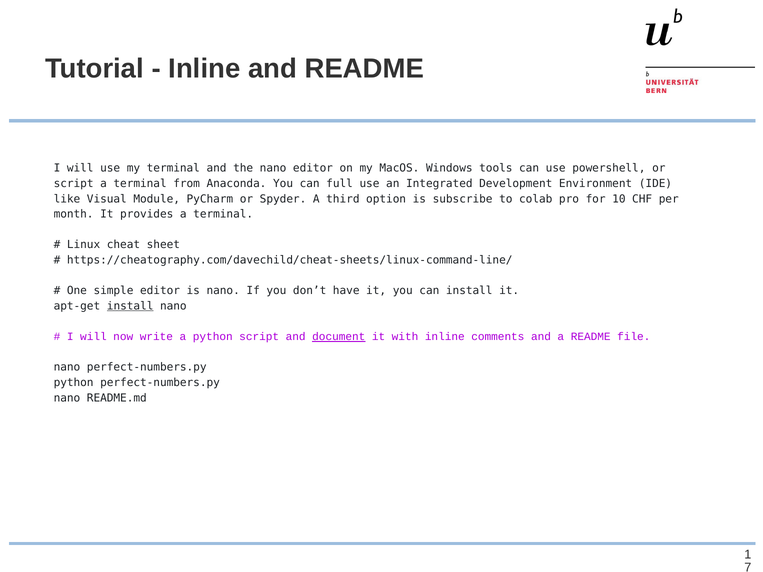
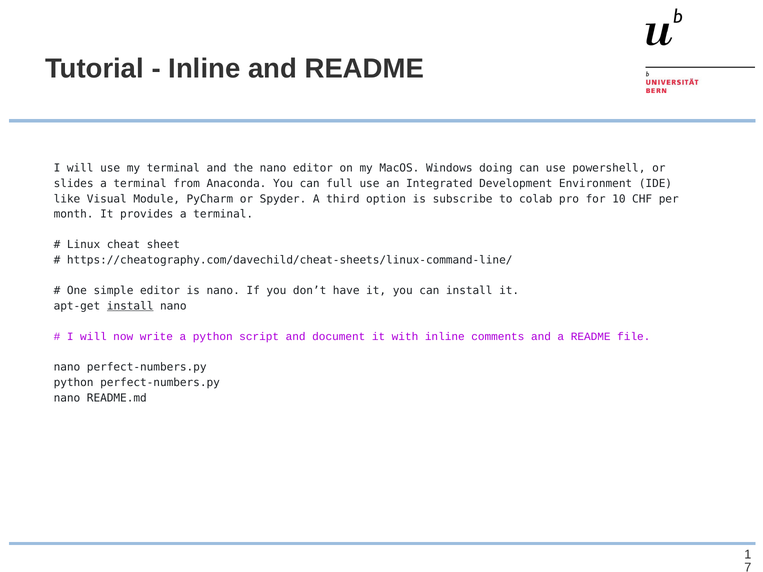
tools: tools -> doing
script at (74, 184): script -> slides
document underline: present -> none
